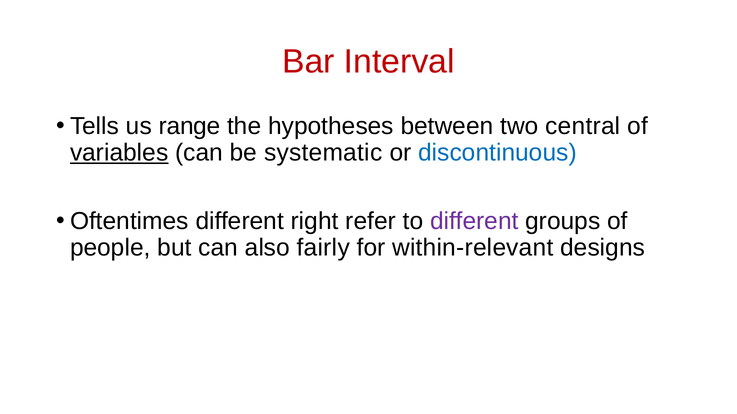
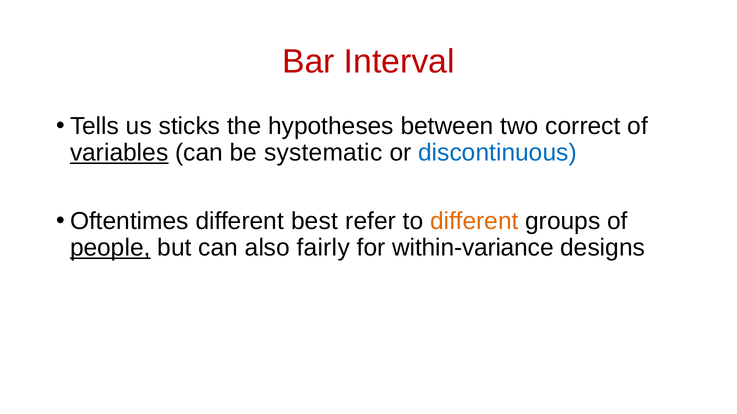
range: range -> sticks
central: central -> correct
right: right -> best
different at (474, 221) colour: purple -> orange
people underline: none -> present
within-relevant: within-relevant -> within-variance
